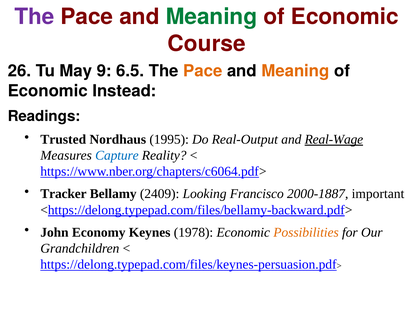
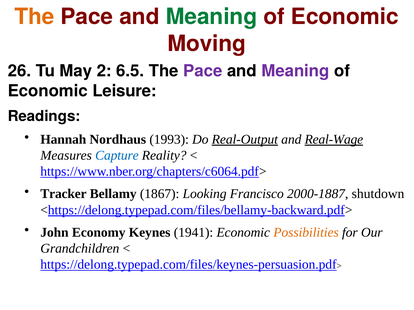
The at (34, 17) colour: purple -> orange
Course: Course -> Moving
9: 9 -> 2
Pace at (203, 71) colour: orange -> purple
Meaning at (295, 71) colour: orange -> purple
Instead: Instead -> Leisure
Trusted: Trusted -> Hannah
1995: 1995 -> 1993
Real-Output underline: none -> present
2409: 2409 -> 1867
important: important -> shutdown
1978: 1978 -> 1941
